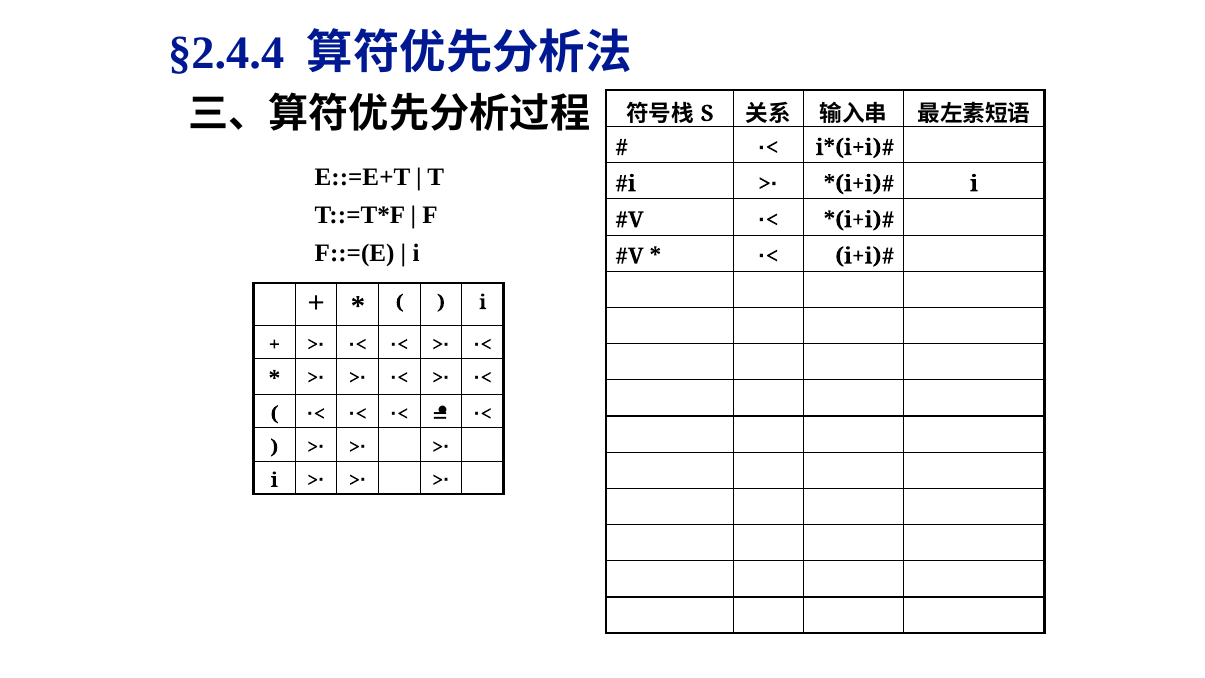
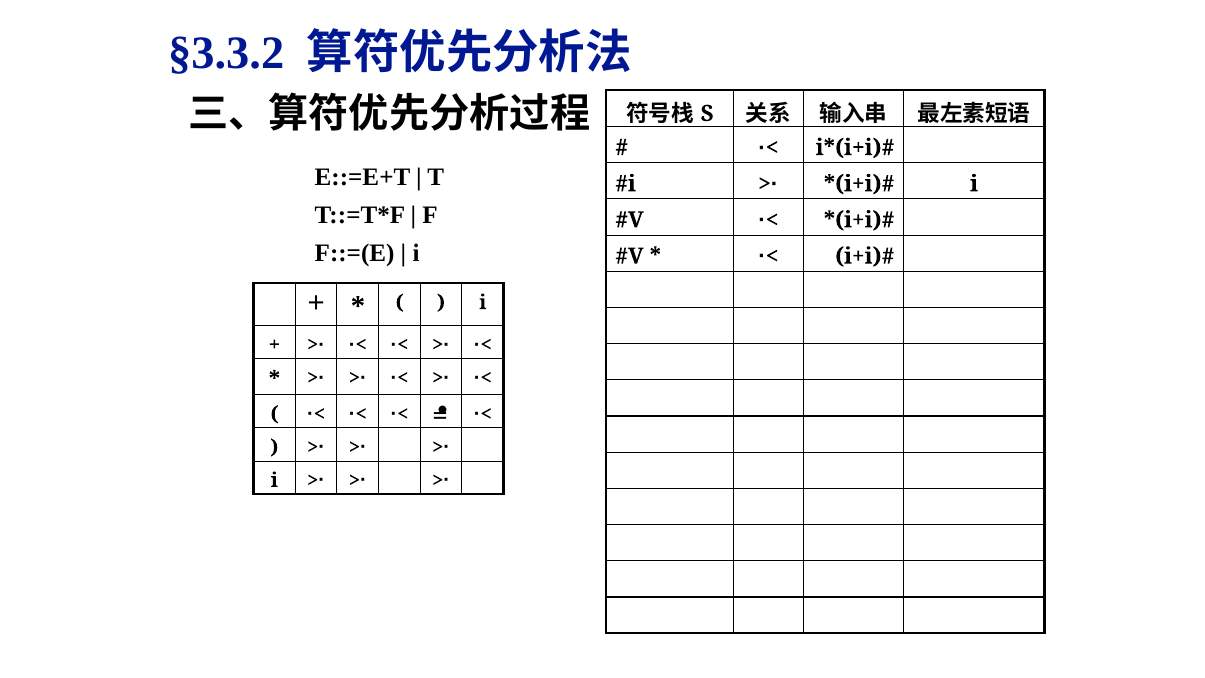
§2.4.4: §2.4.4 -> §3.3.2
